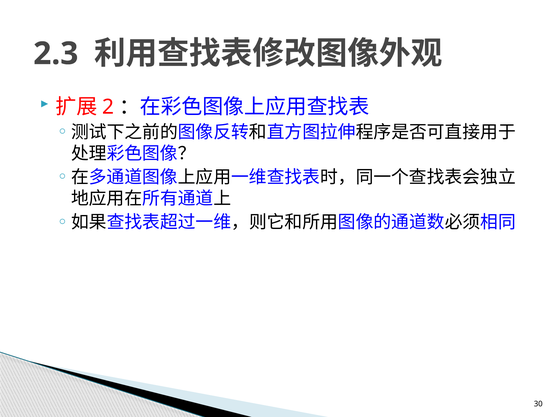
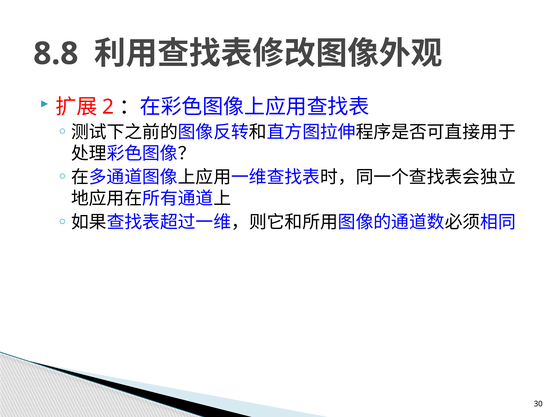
2.3: 2.3 -> 8.8
